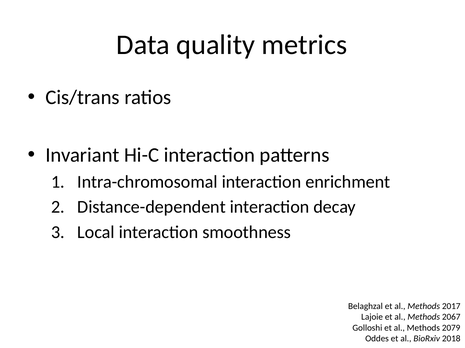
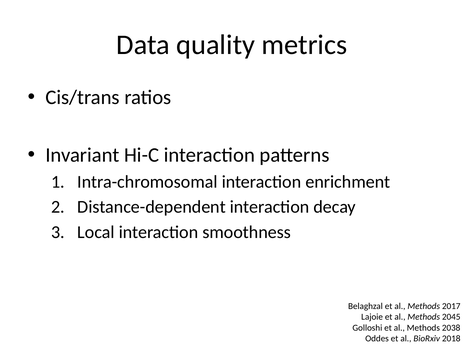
2067: 2067 -> 2045
2079: 2079 -> 2038
